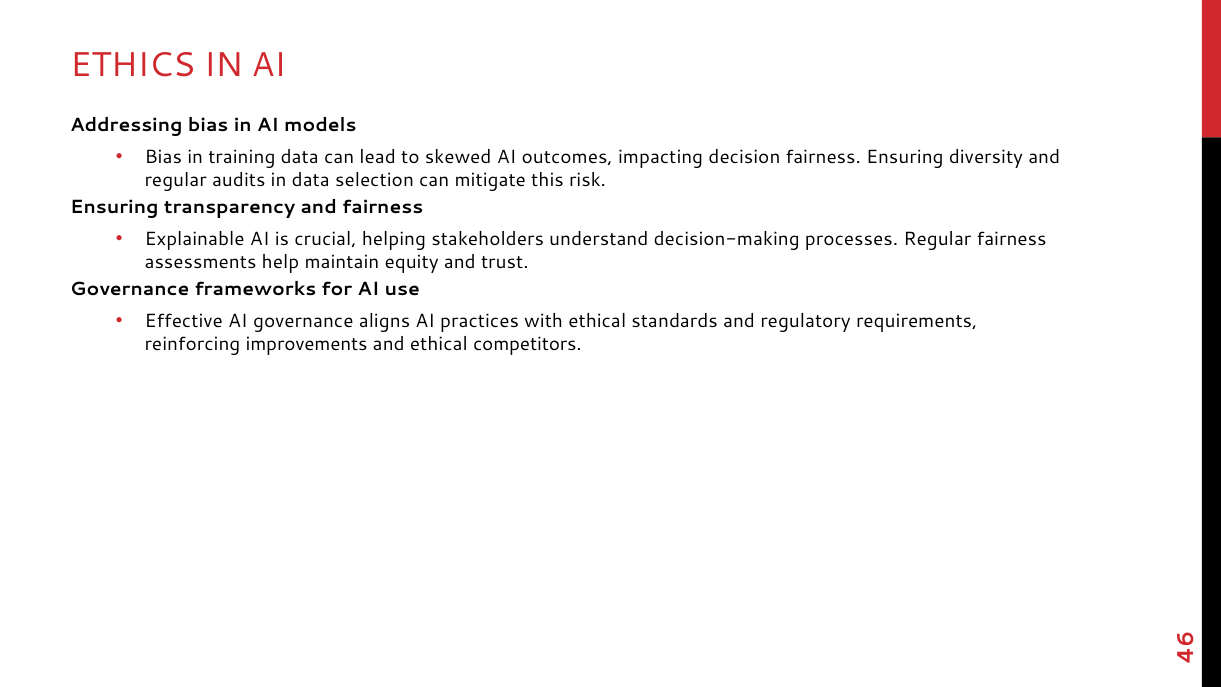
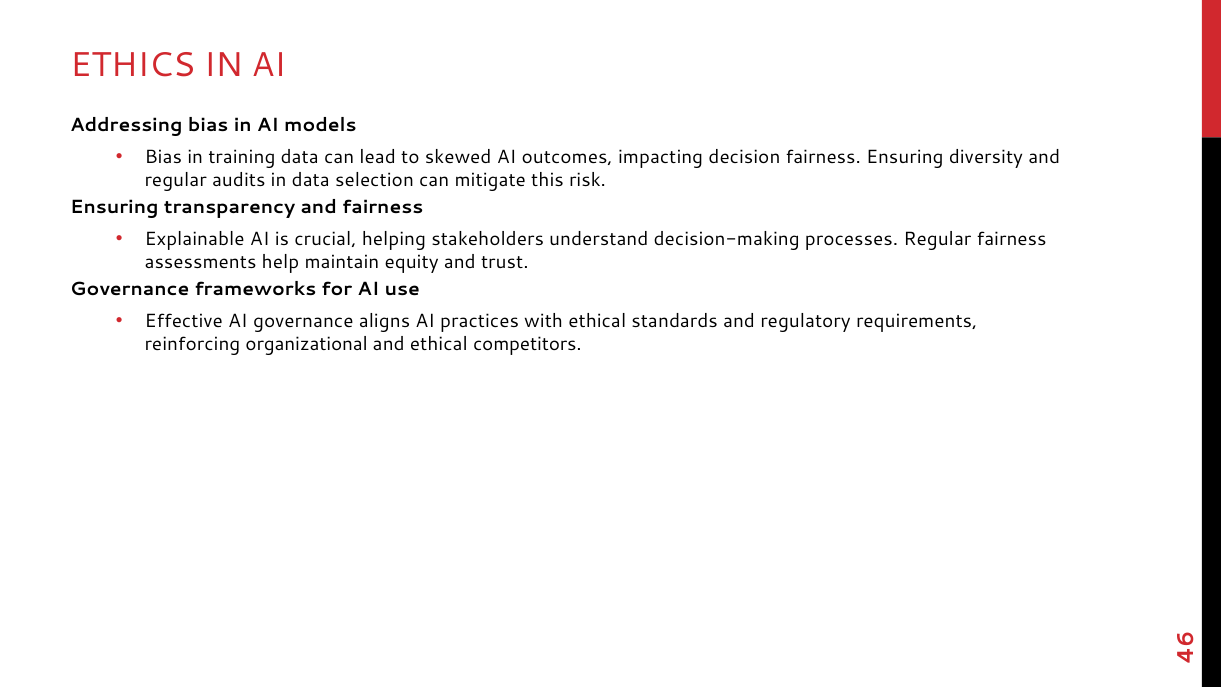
improvements: improvements -> organizational
